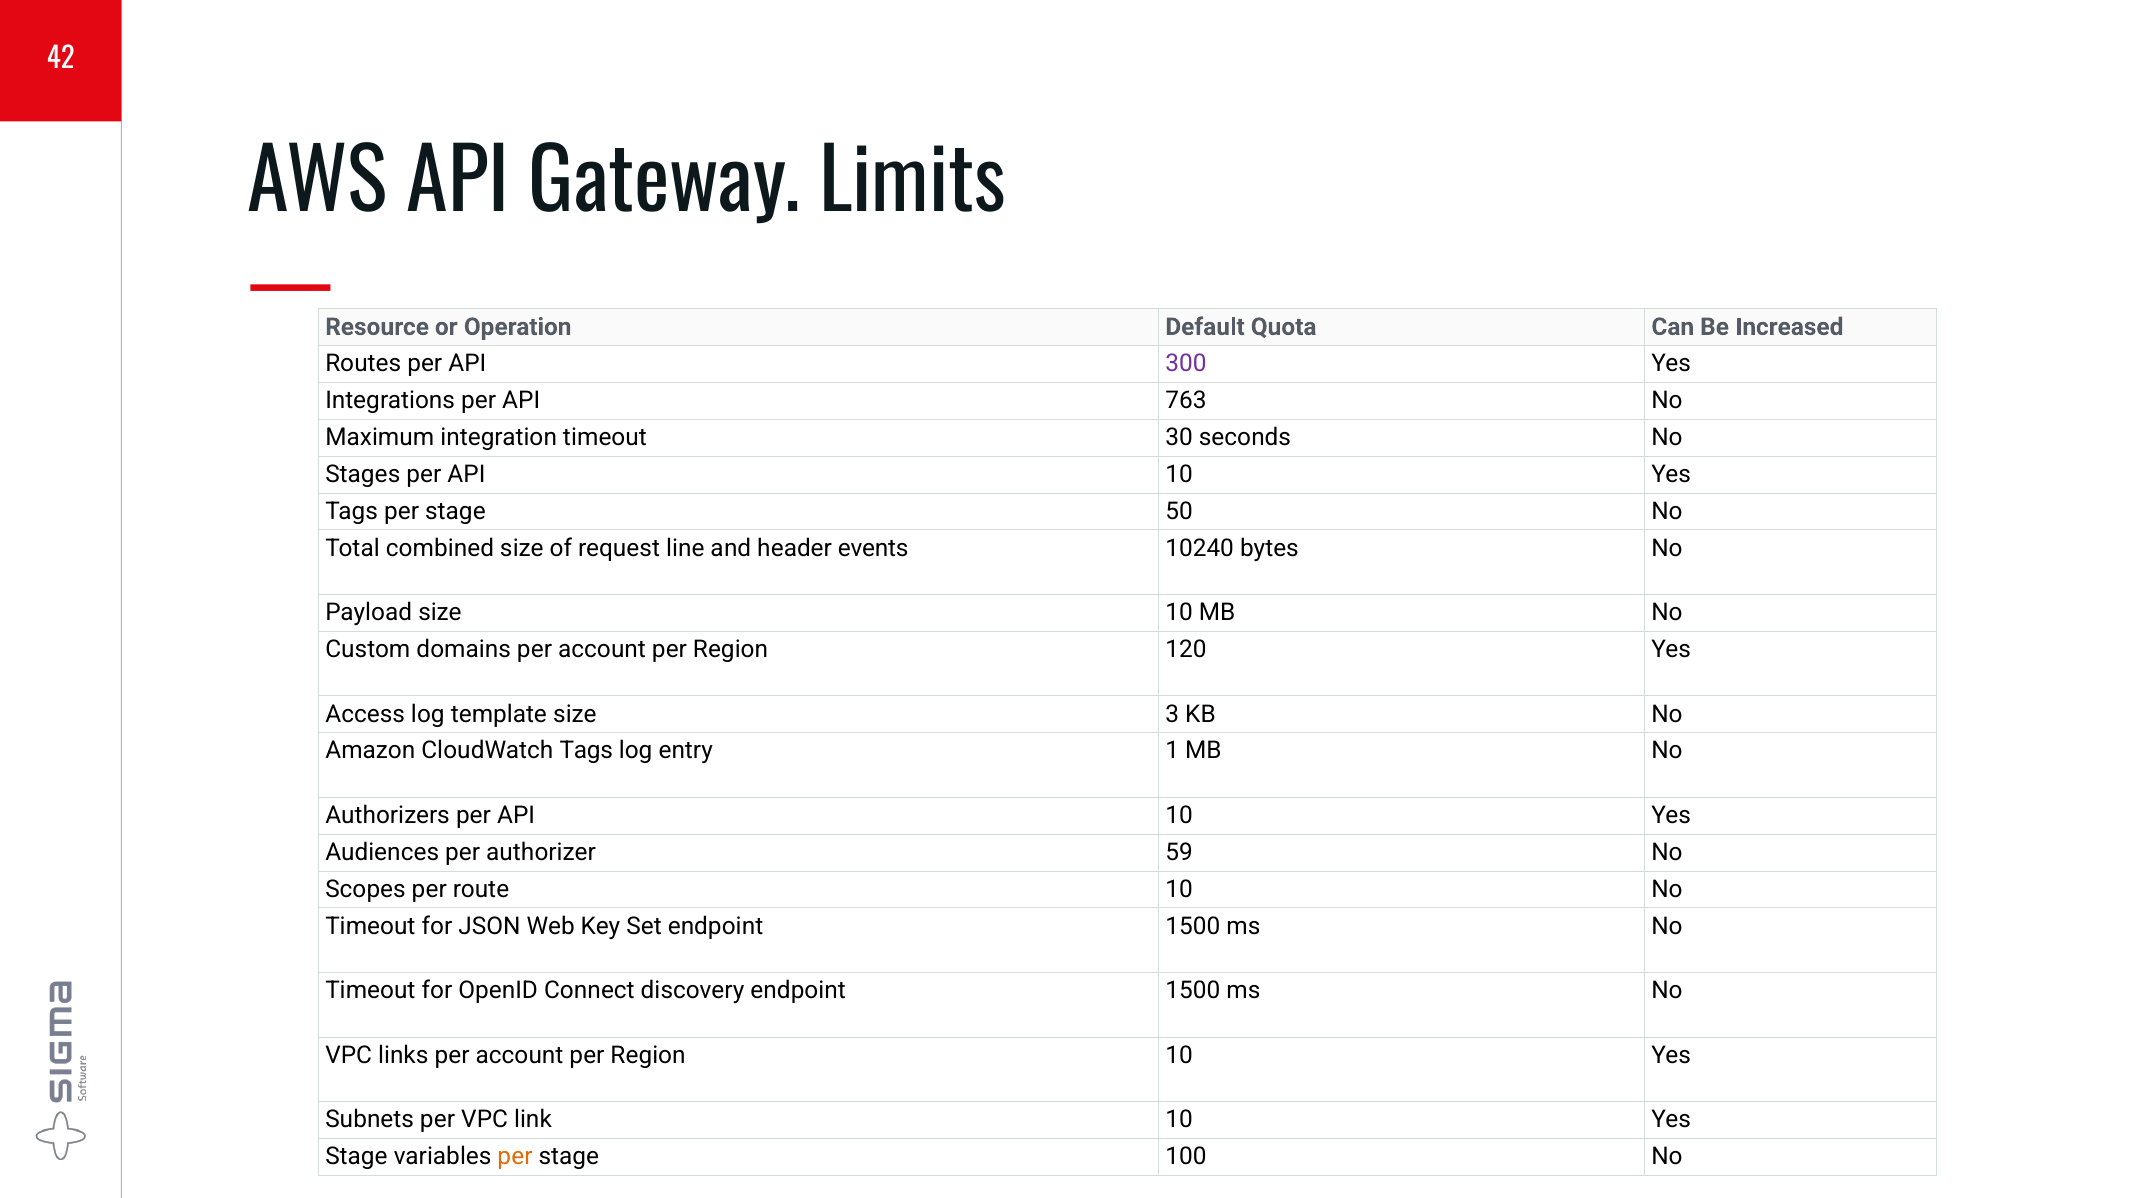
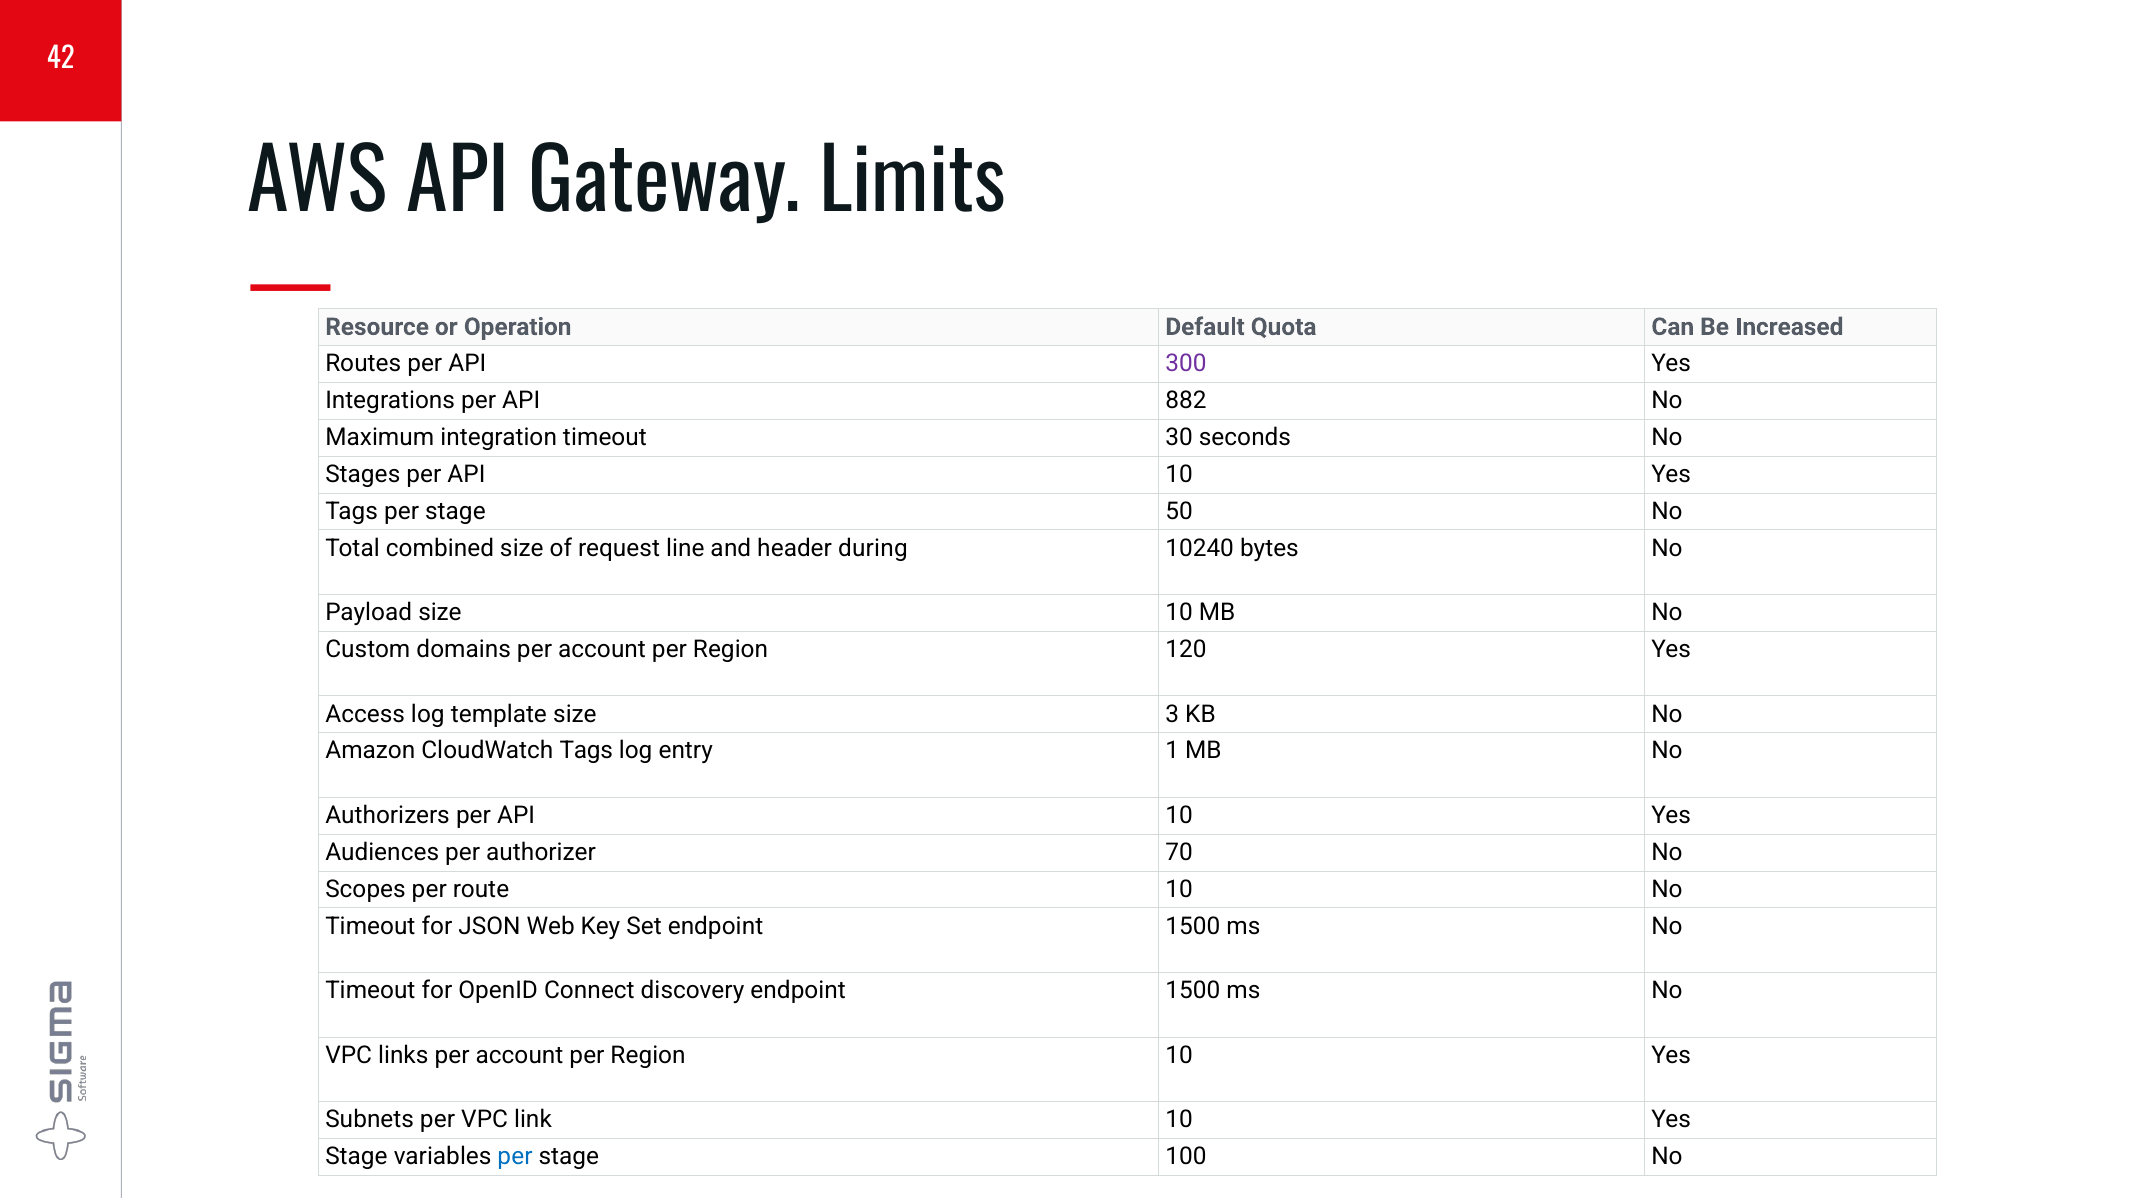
763: 763 -> 882
events: events -> during
59: 59 -> 70
per at (515, 1156) colour: orange -> blue
